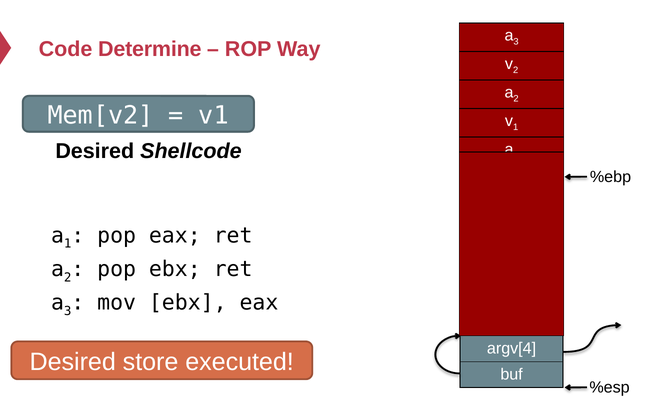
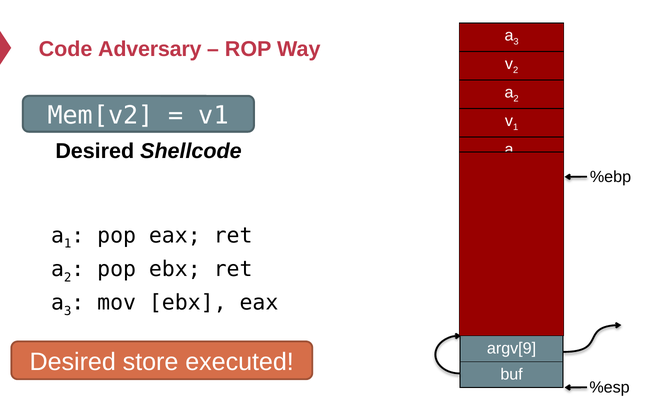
Determine: Determine -> Adversary
argv[4: argv[4 -> argv[9
